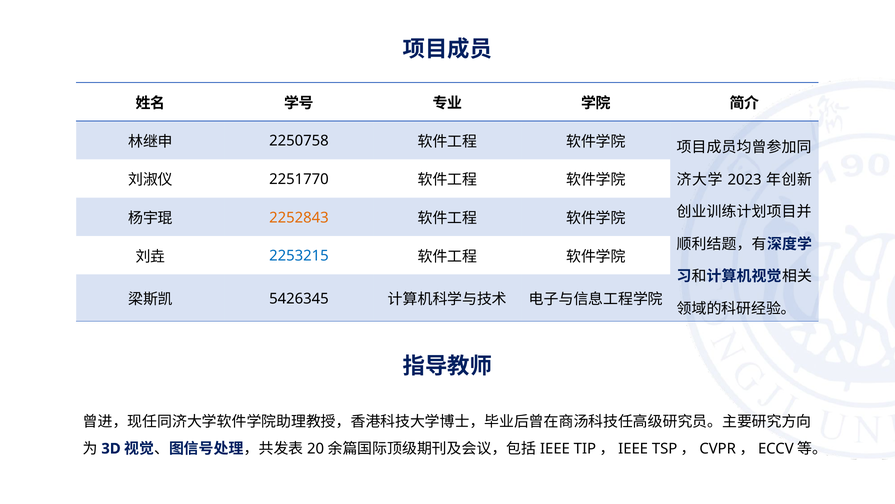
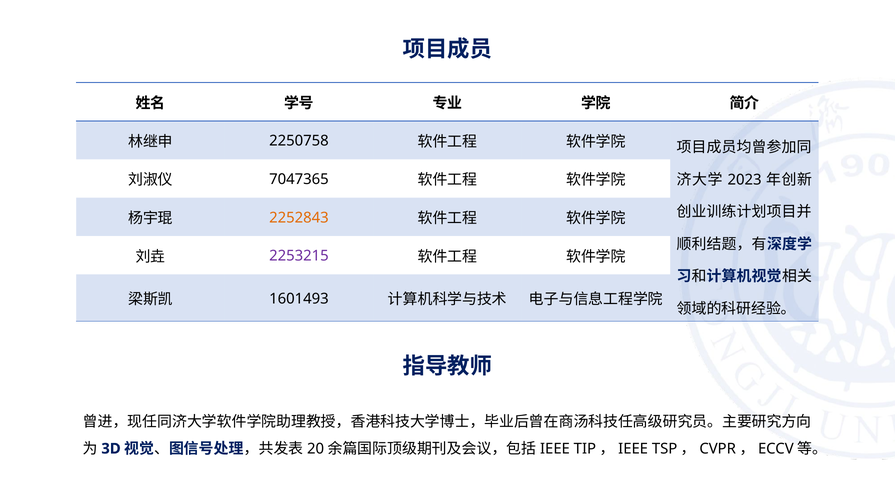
2251770: 2251770 -> 7047365
2253215 colour: blue -> purple
5426345: 5426345 -> 1601493
